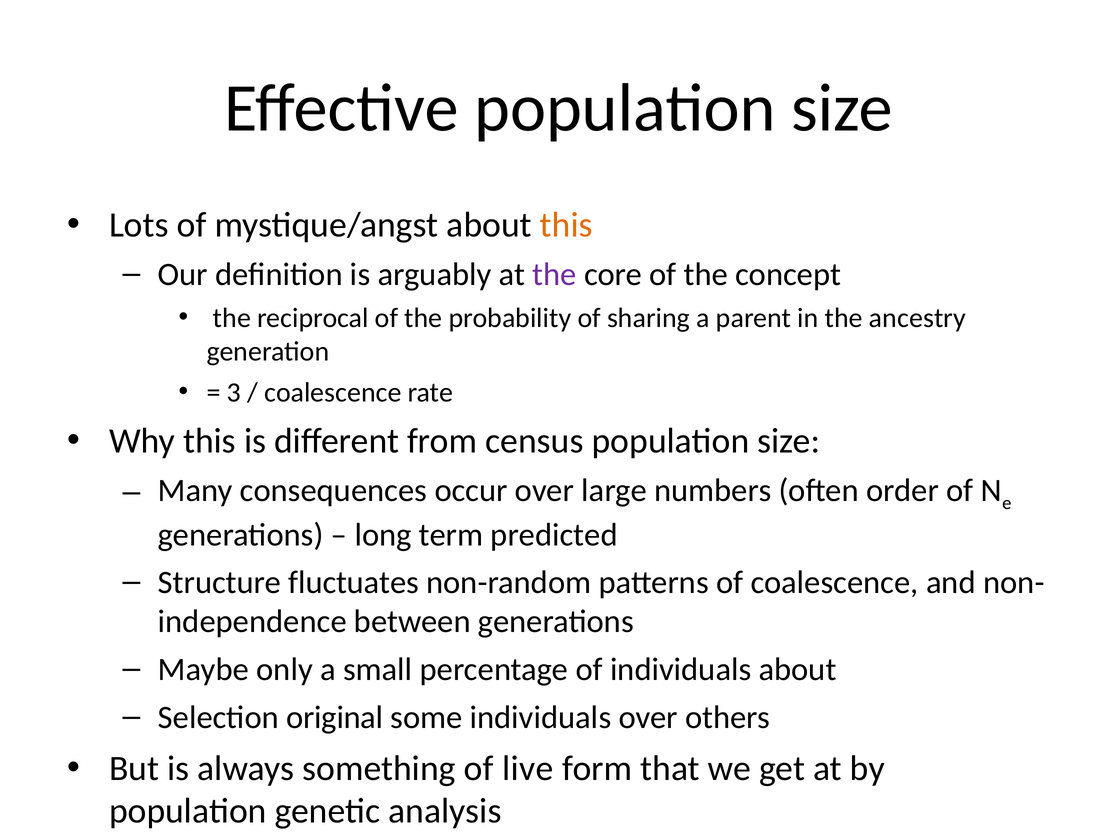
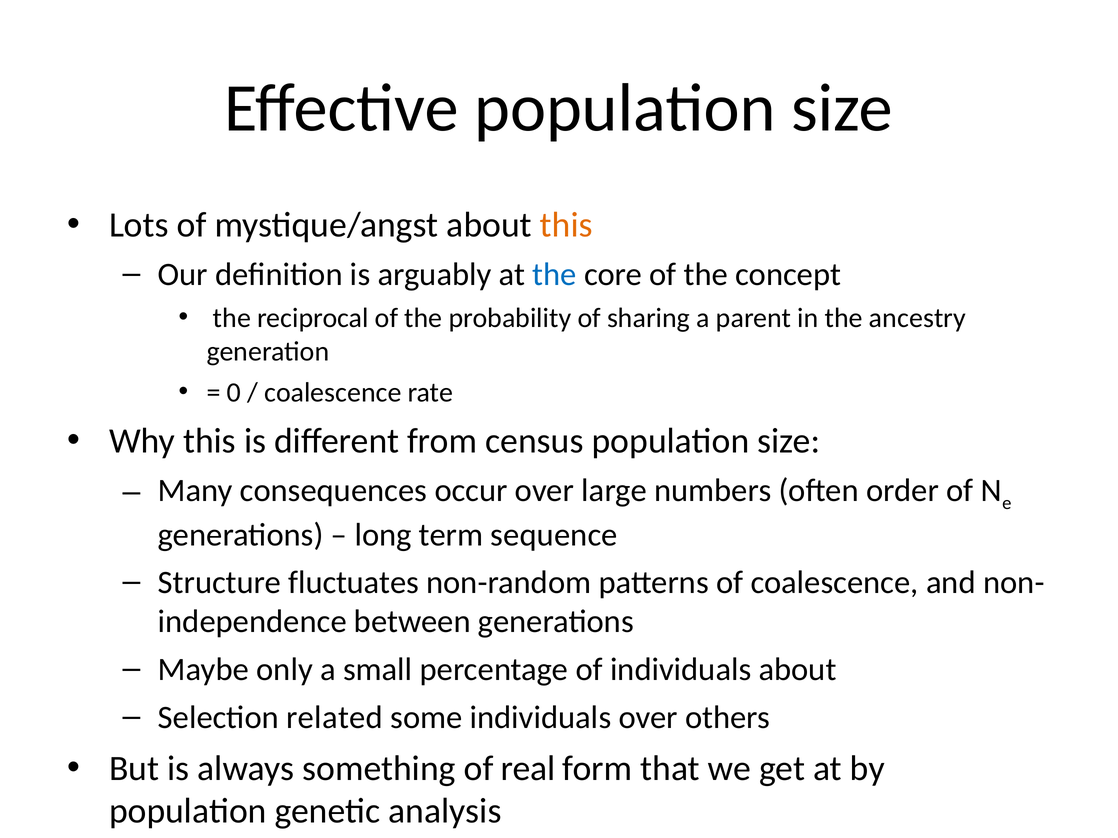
the at (555, 275) colour: purple -> blue
3: 3 -> 0
predicted: predicted -> sequence
original: original -> related
live: live -> real
